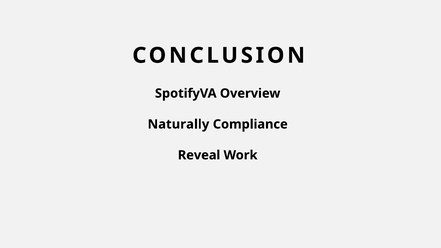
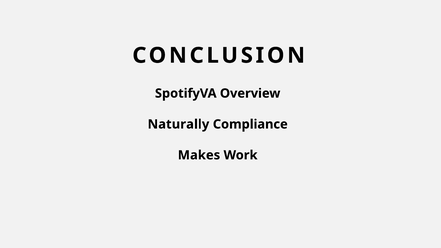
Reveal: Reveal -> Makes
